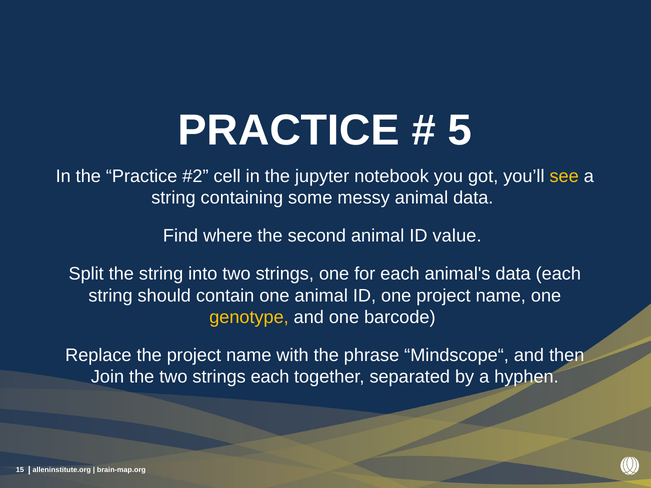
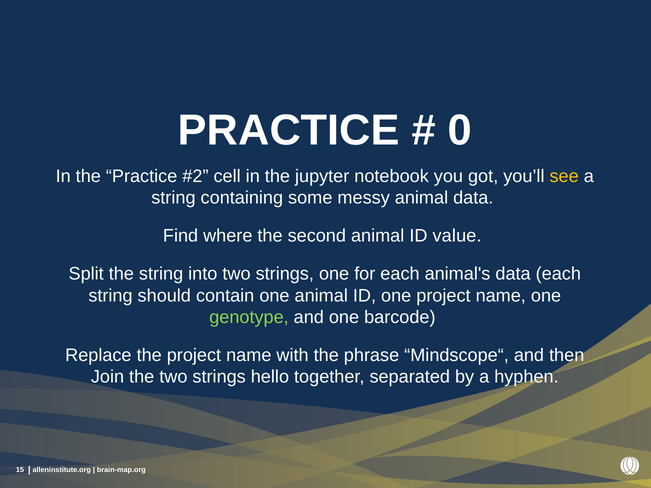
5: 5 -> 0
genotype colour: yellow -> light green
strings each: each -> hello
